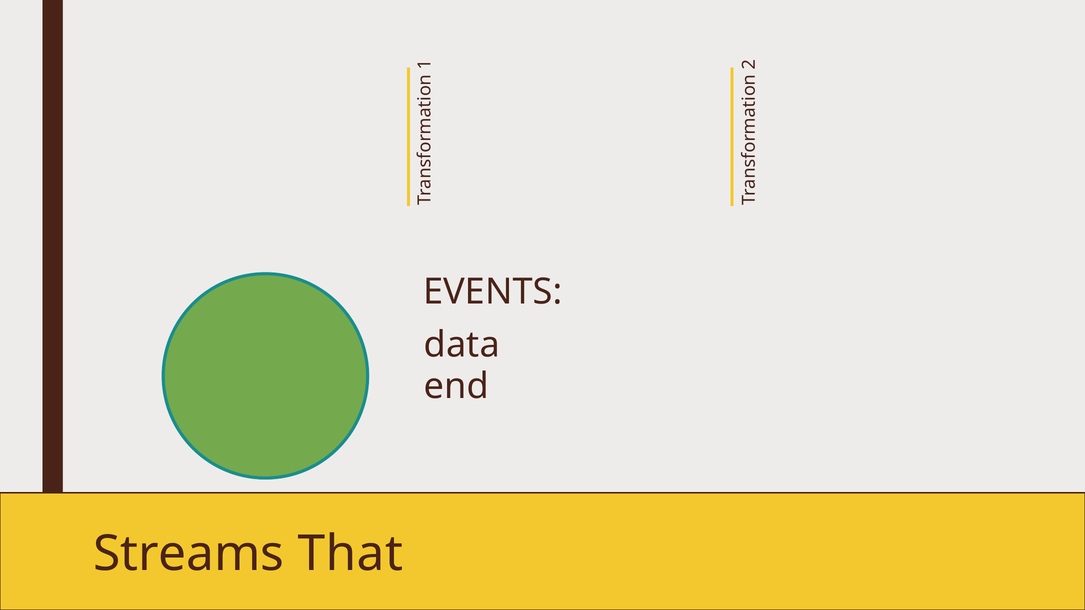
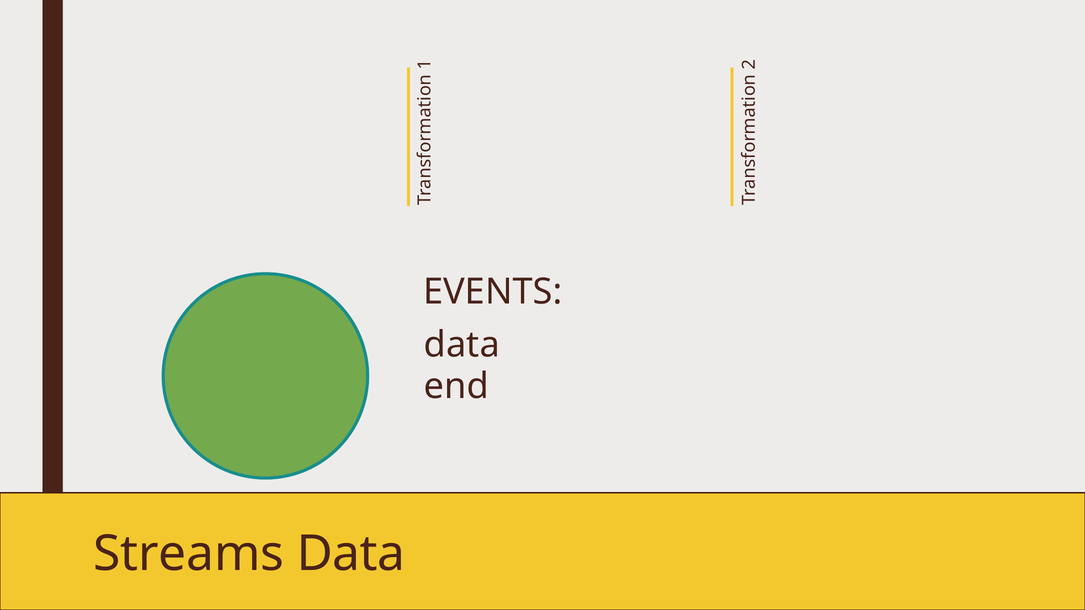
Streams That: That -> Data
